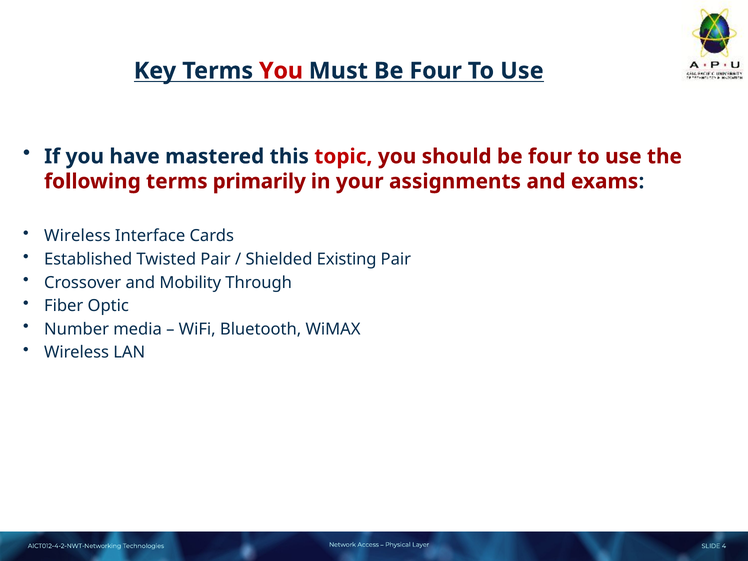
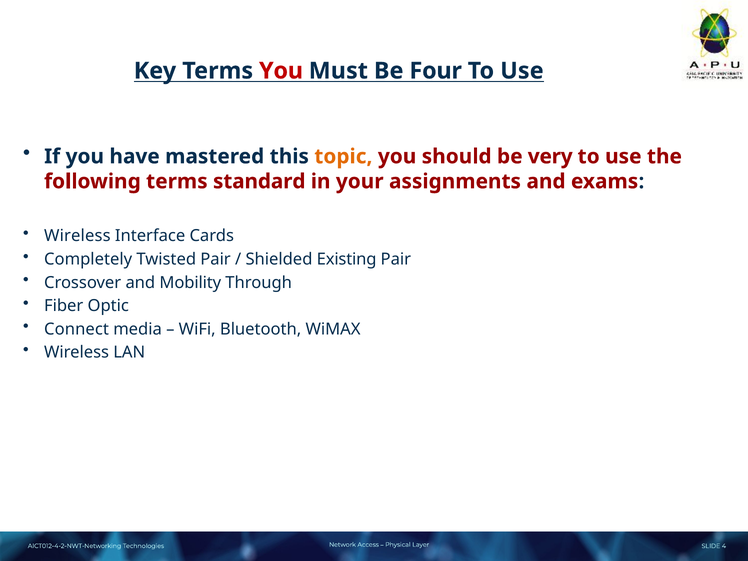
topic colour: red -> orange
should be four: four -> very
primarily: primarily -> standard
Established: Established -> Completely
Number: Number -> Connect
